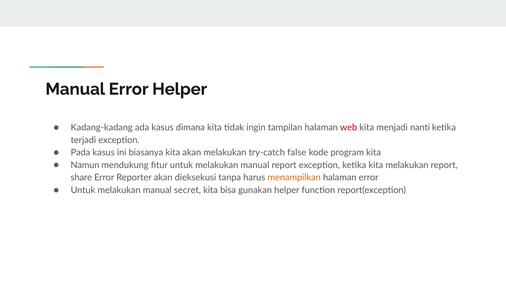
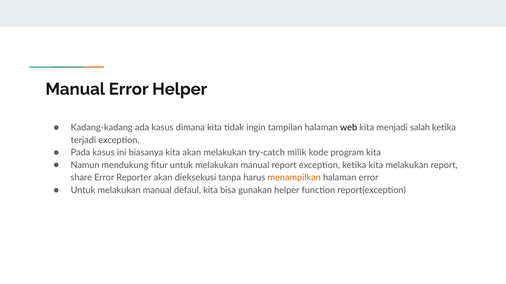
web colour: red -> black
nanti: nanti -> salah
false: false -> milik
secret: secret -> defaul
